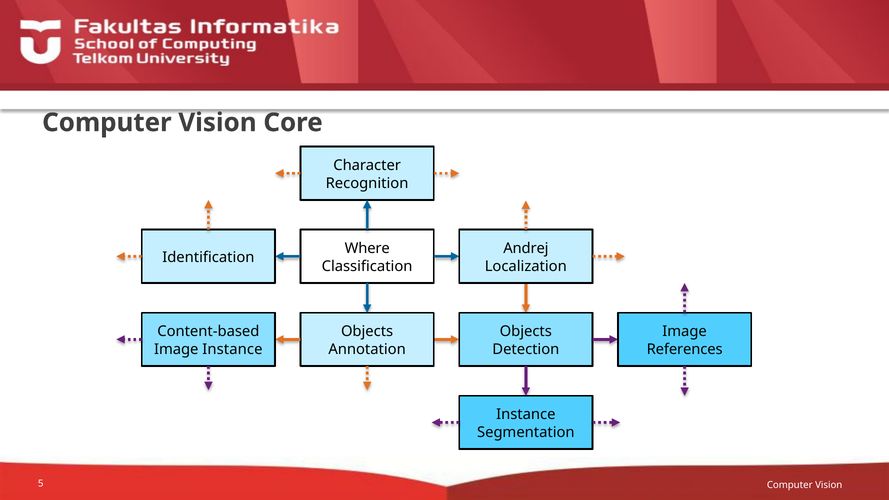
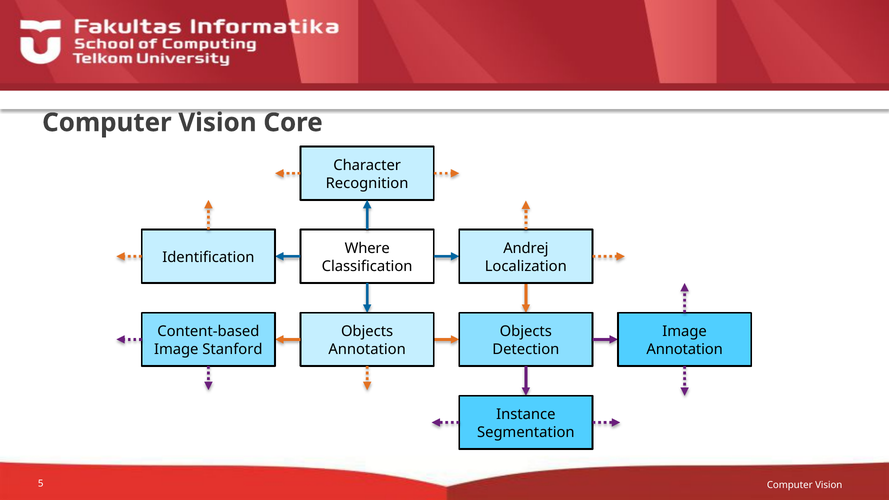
Image Instance: Instance -> Stanford
References at (685, 349): References -> Annotation
